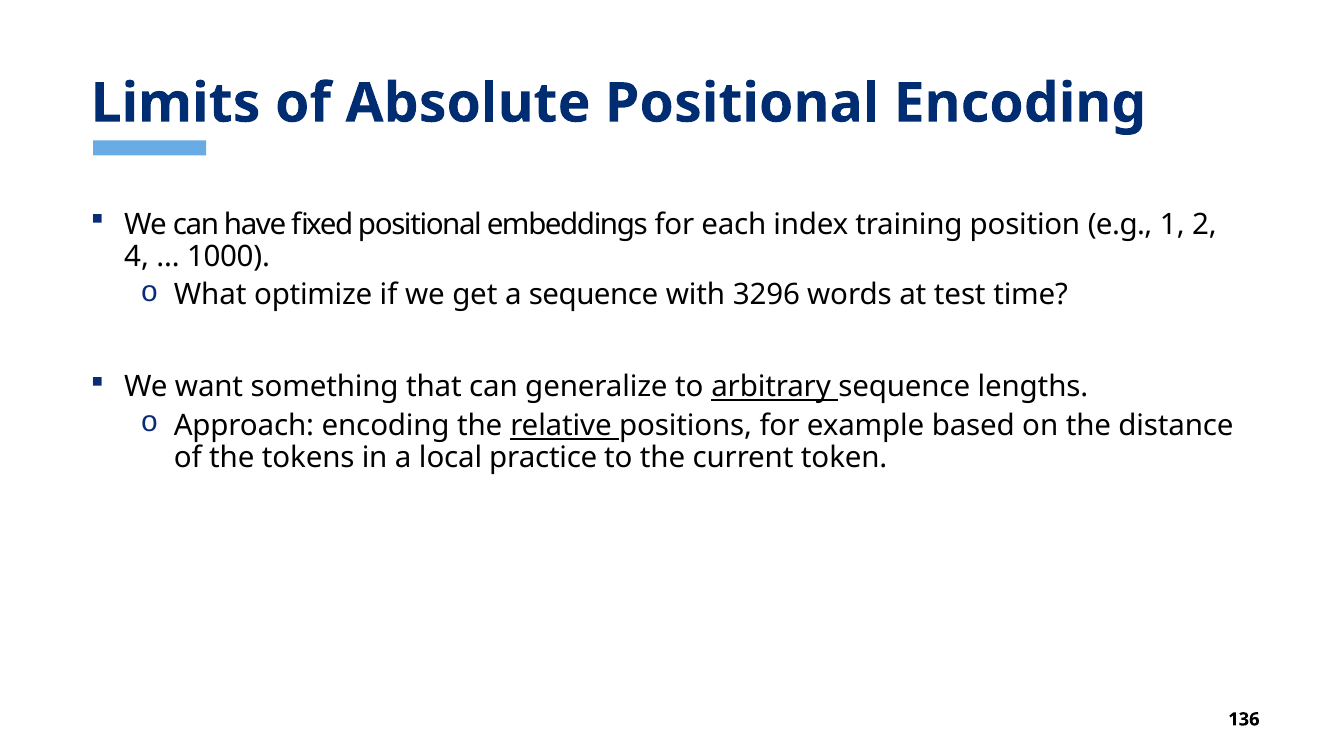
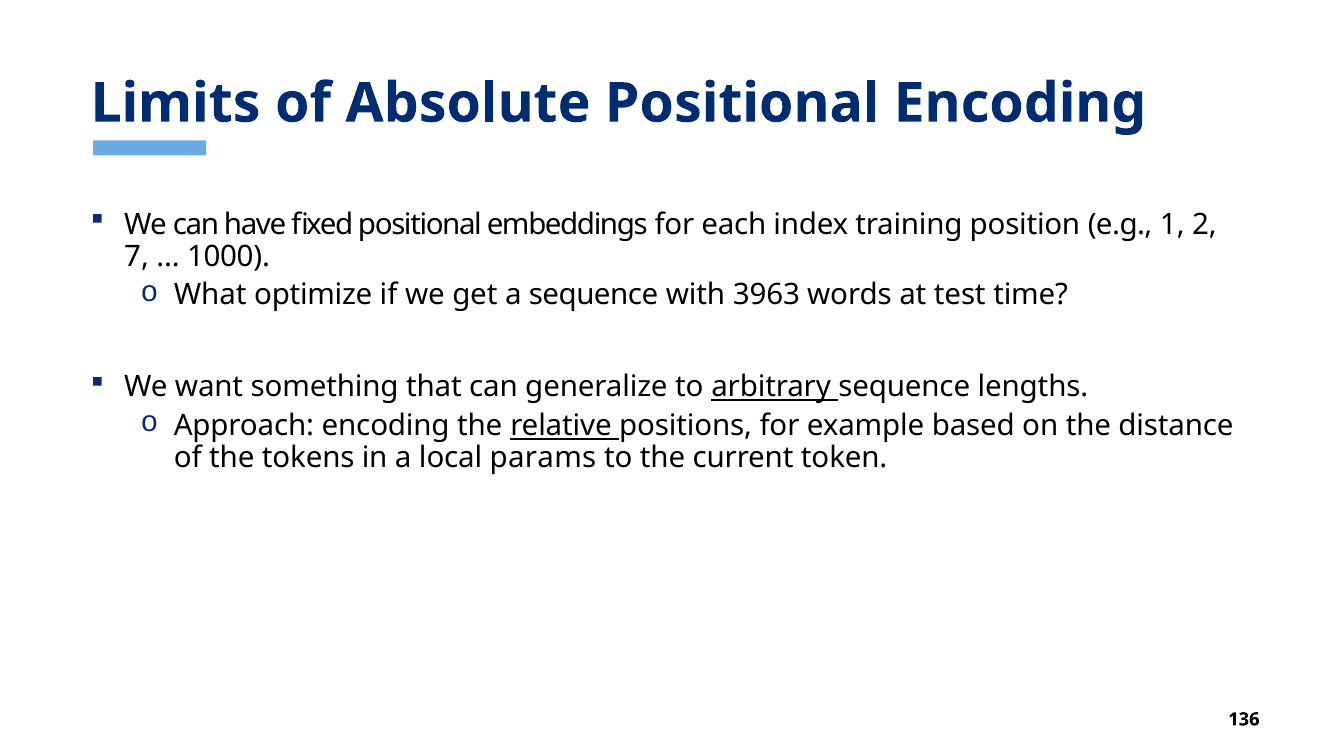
4: 4 -> 7
3296: 3296 -> 3963
practice: practice -> params
